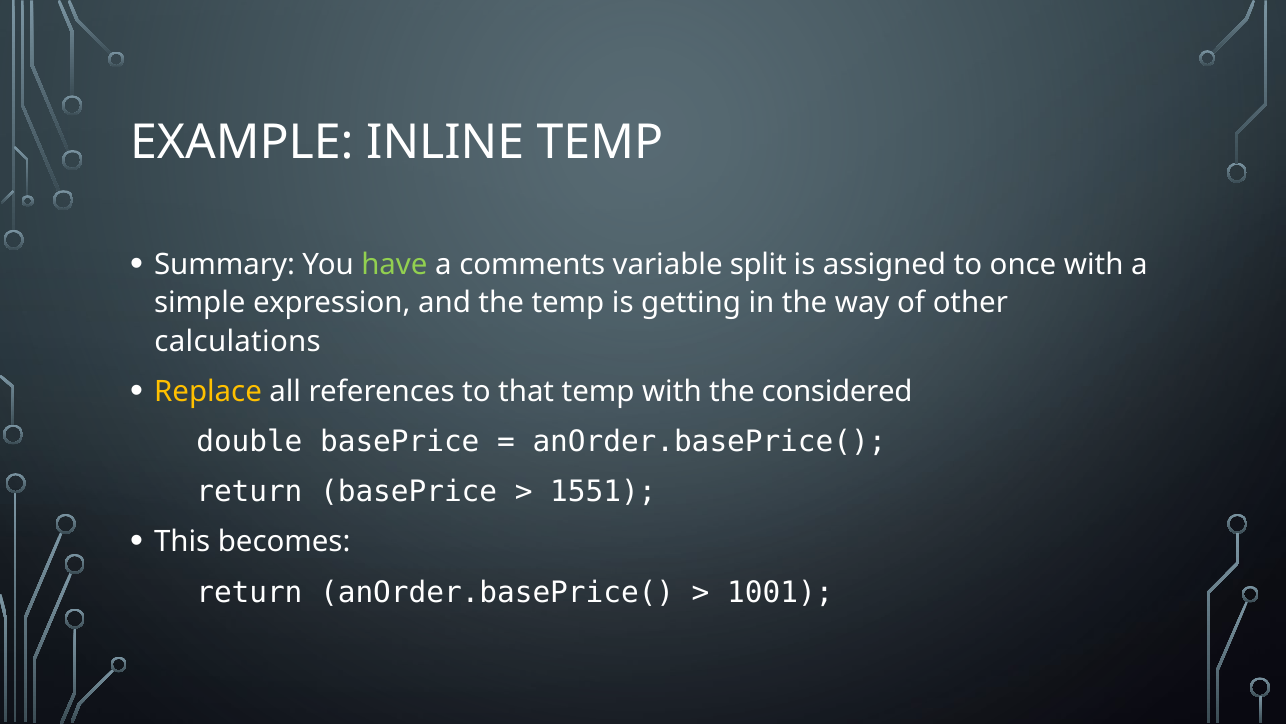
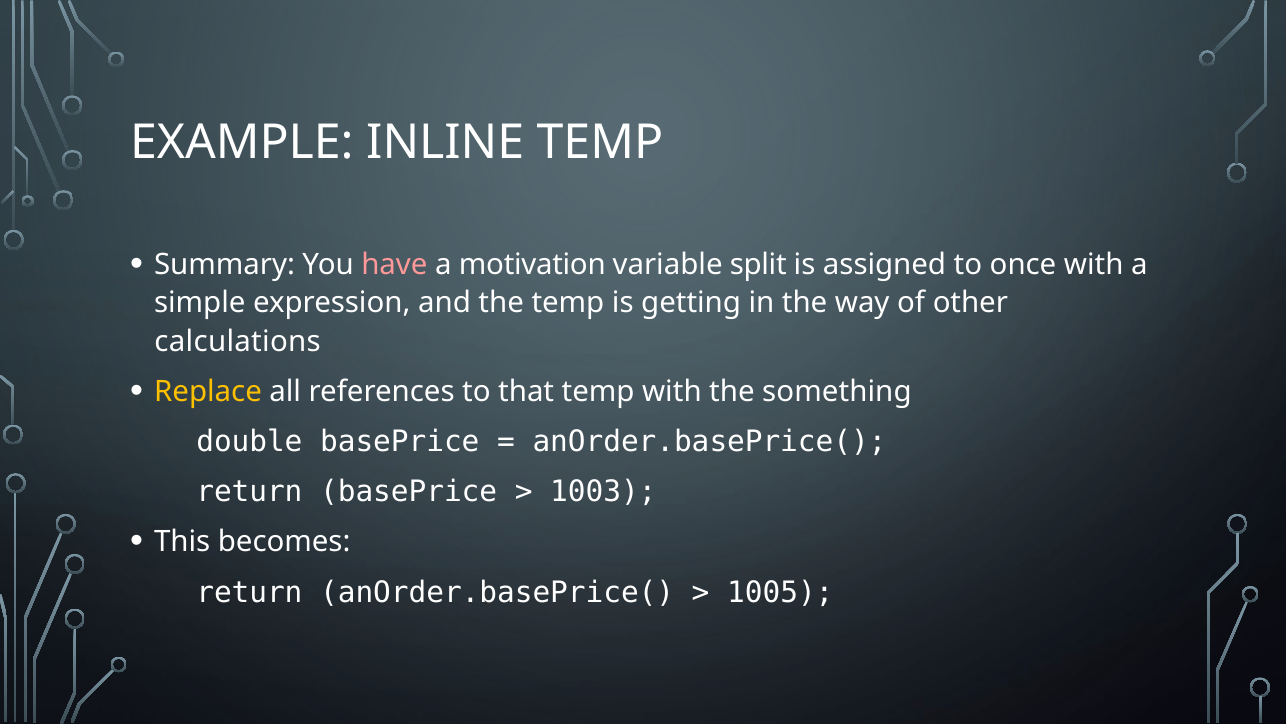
have colour: light green -> pink
comments: comments -> motivation
considered: considered -> something
1551: 1551 -> 1003
1001: 1001 -> 1005
